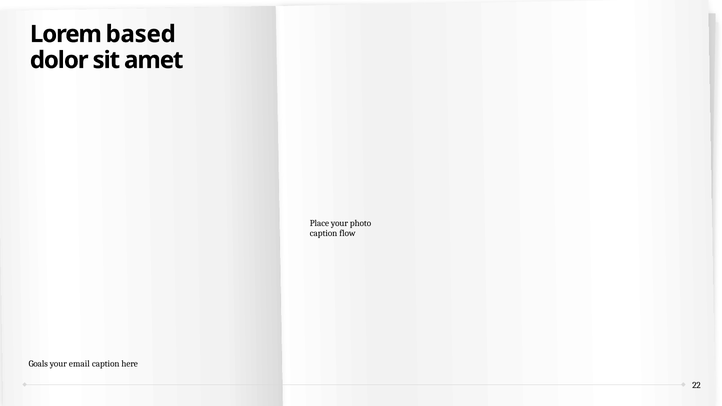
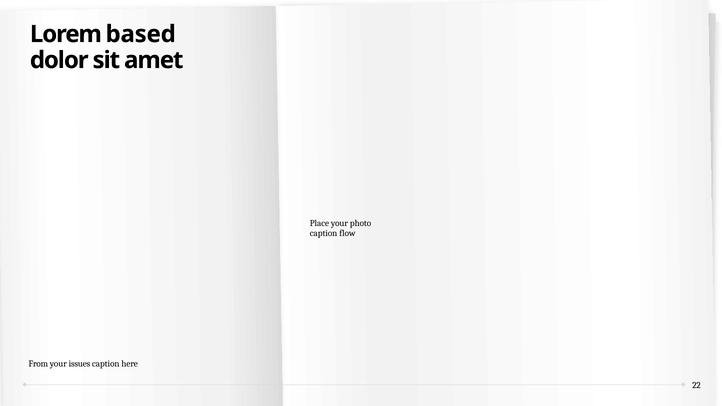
Goals: Goals -> From
email: email -> issues
